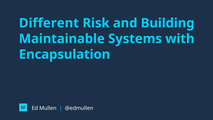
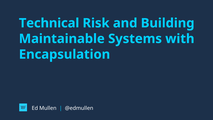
Different: Different -> Technical
